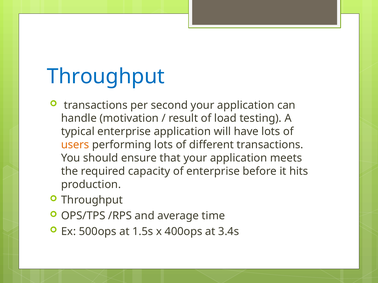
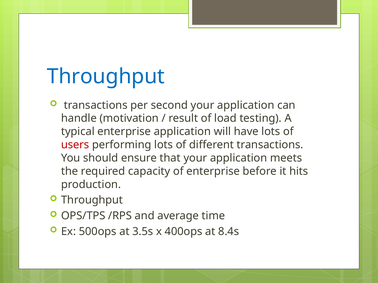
users colour: orange -> red
1.5s: 1.5s -> 3.5s
3.4s: 3.4s -> 8.4s
